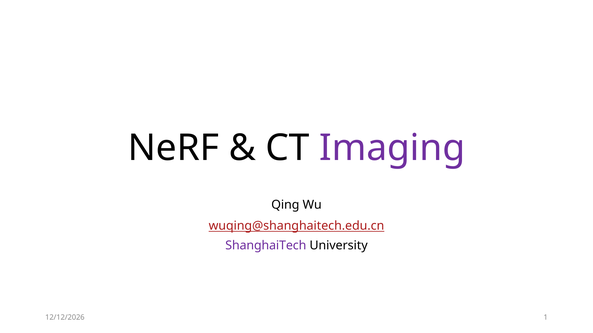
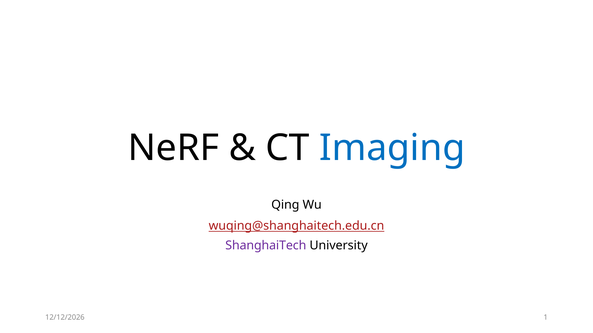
Imaging colour: purple -> blue
